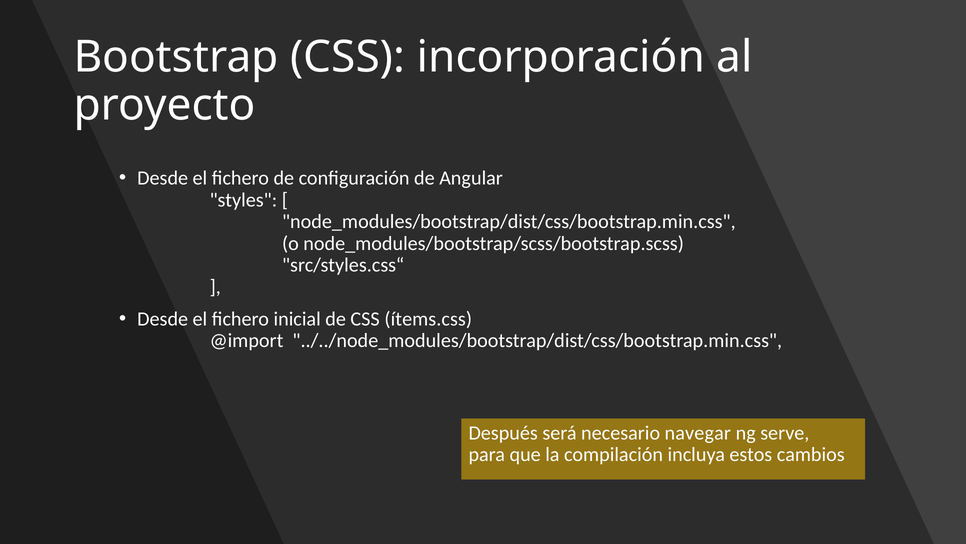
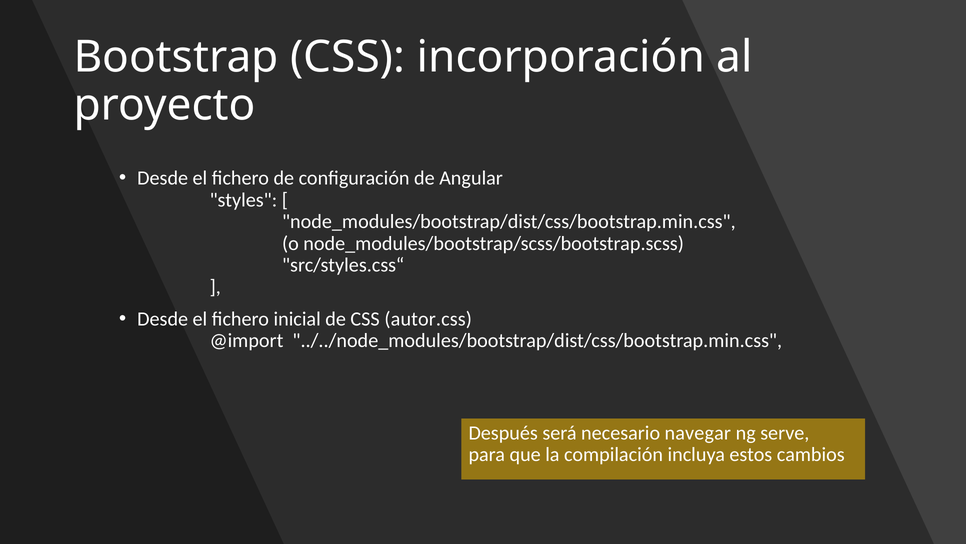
ítems.css: ítems.css -> autor.css
